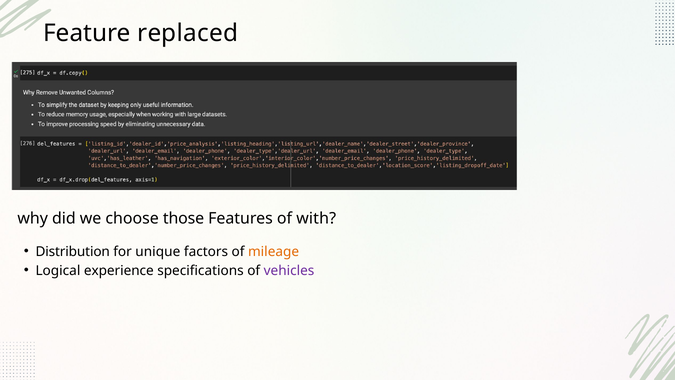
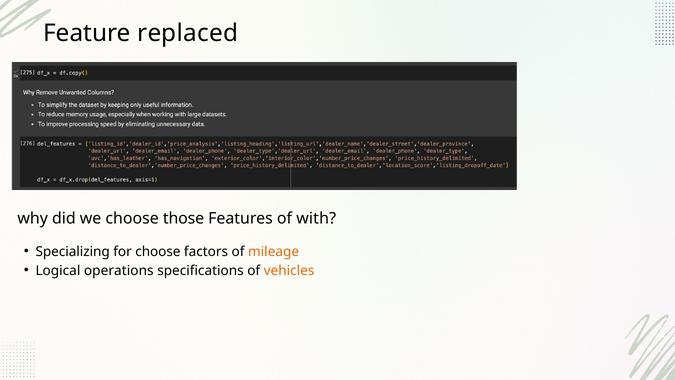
Distribution: Distribution -> Specializing
for unique: unique -> choose
experience: experience -> operations
vehicles colour: purple -> orange
